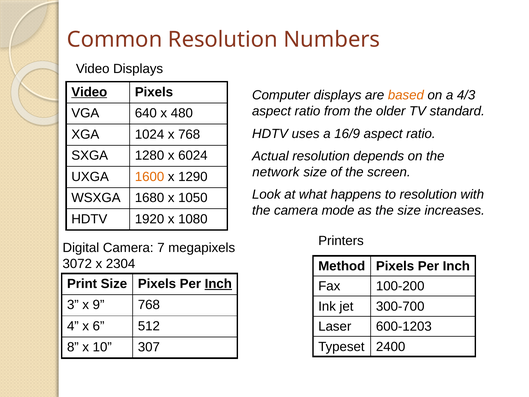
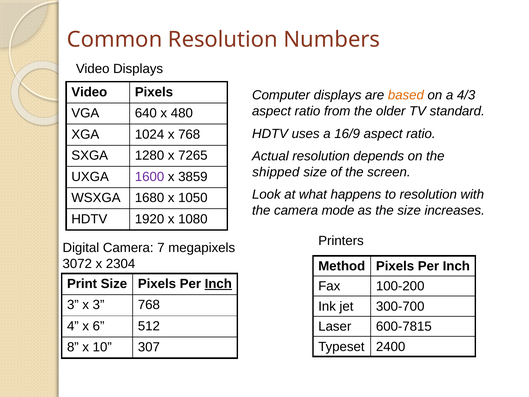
Video at (89, 92) underline: present -> none
6024: 6024 -> 7265
network: network -> shipped
1600 colour: orange -> purple
1290: 1290 -> 3859
x 9: 9 -> 3
600-1203: 600-1203 -> 600-7815
